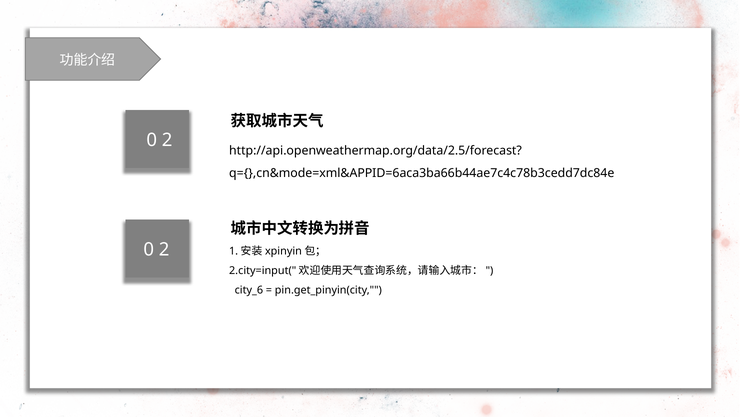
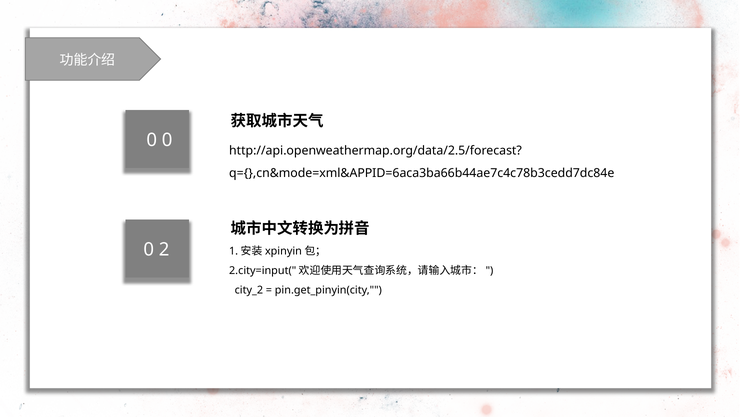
2 at (167, 140): 2 -> 0
city_6: city_6 -> city_2
